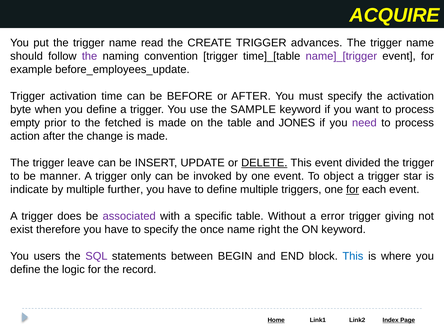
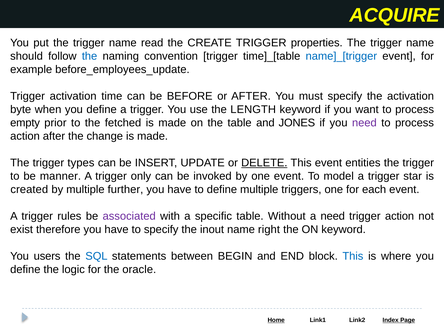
advances: advances -> properties
the at (90, 56) colour: purple -> blue
name]_[trigger colour: purple -> blue
SAMPLE: SAMPLE -> LENGTH
leave: leave -> types
divided: divided -> entities
object: object -> model
indicate: indicate -> created
for at (353, 189) underline: present -> none
does: does -> rules
a error: error -> need
trigger giving: giving -> action
once: once -> inout
SQL colour: purple -> blue
record: record -> oracle
